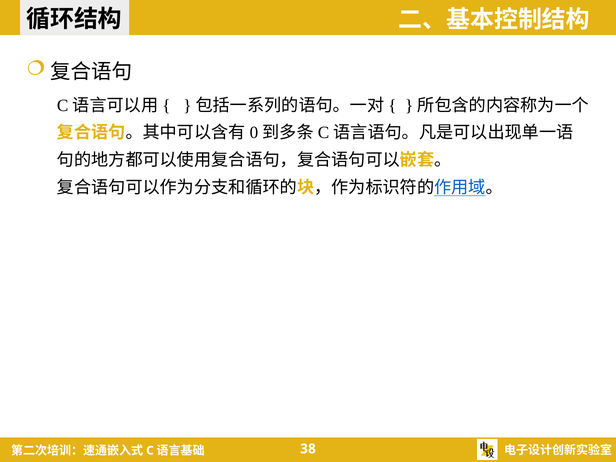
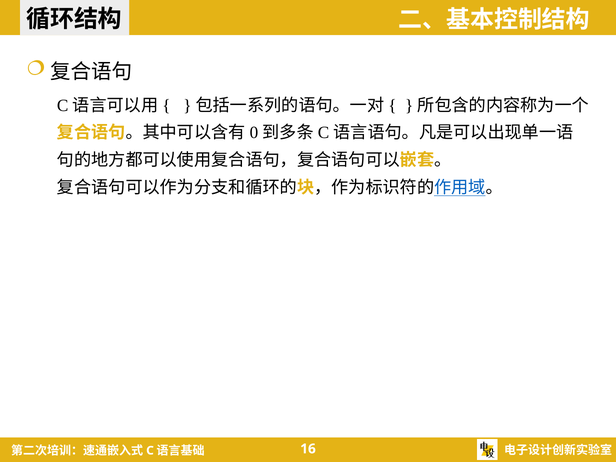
38: 38 -> 16
